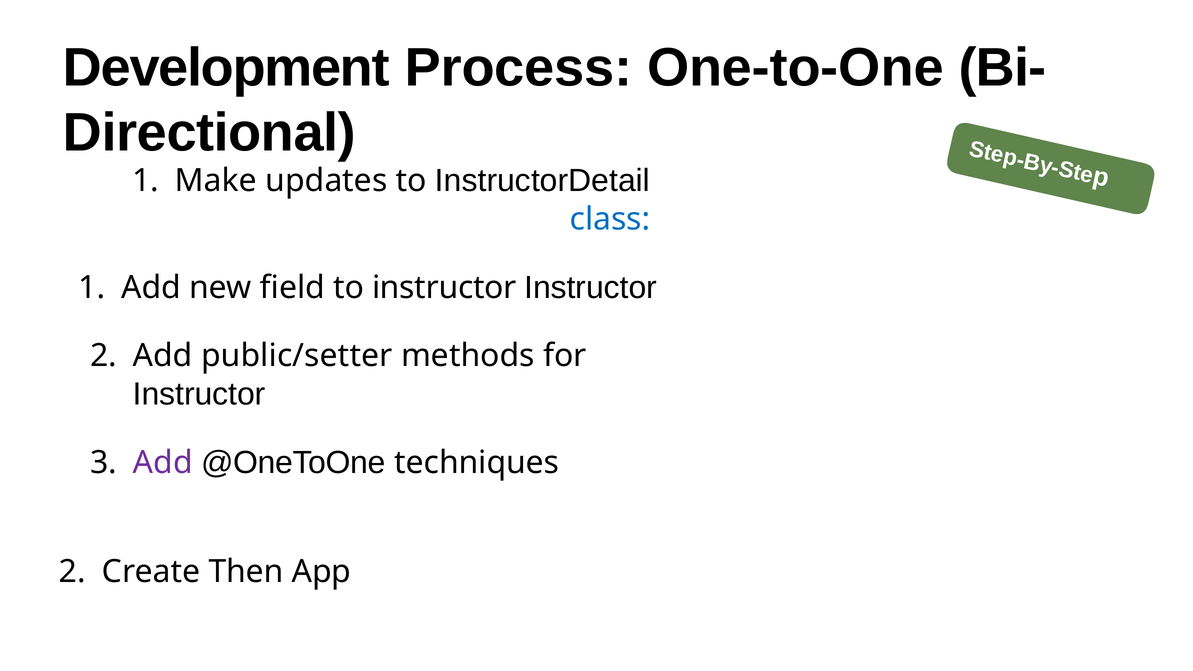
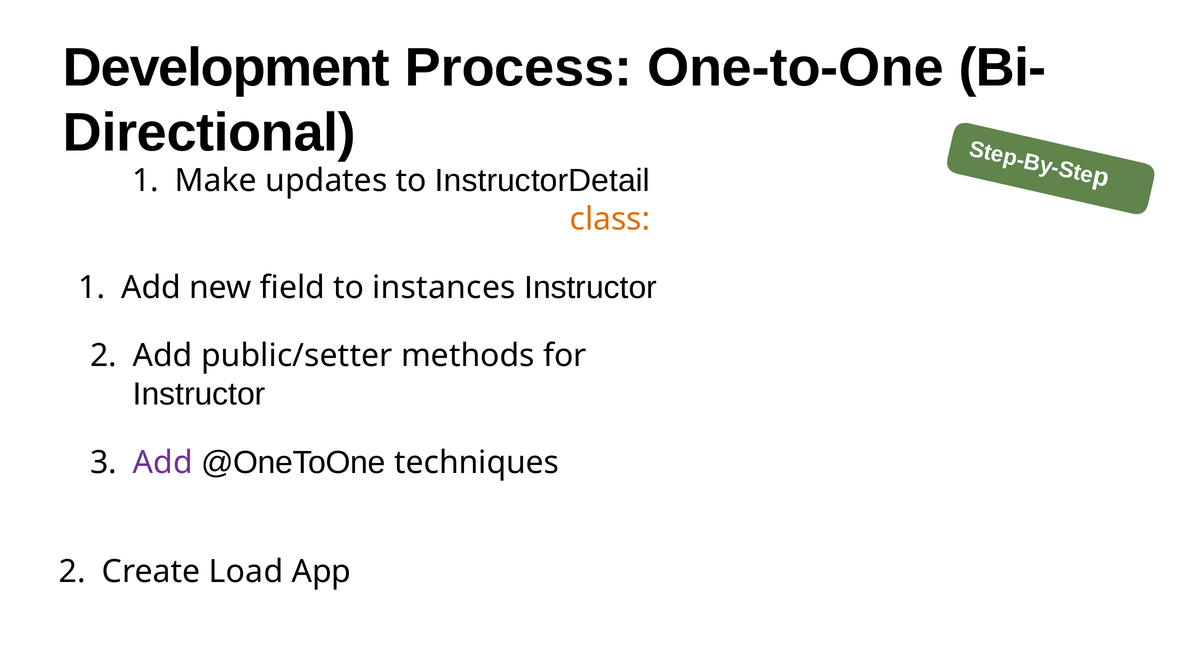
class colour: blue -> orange
to instructor: instructor -> instances
Then: Then -> Load
